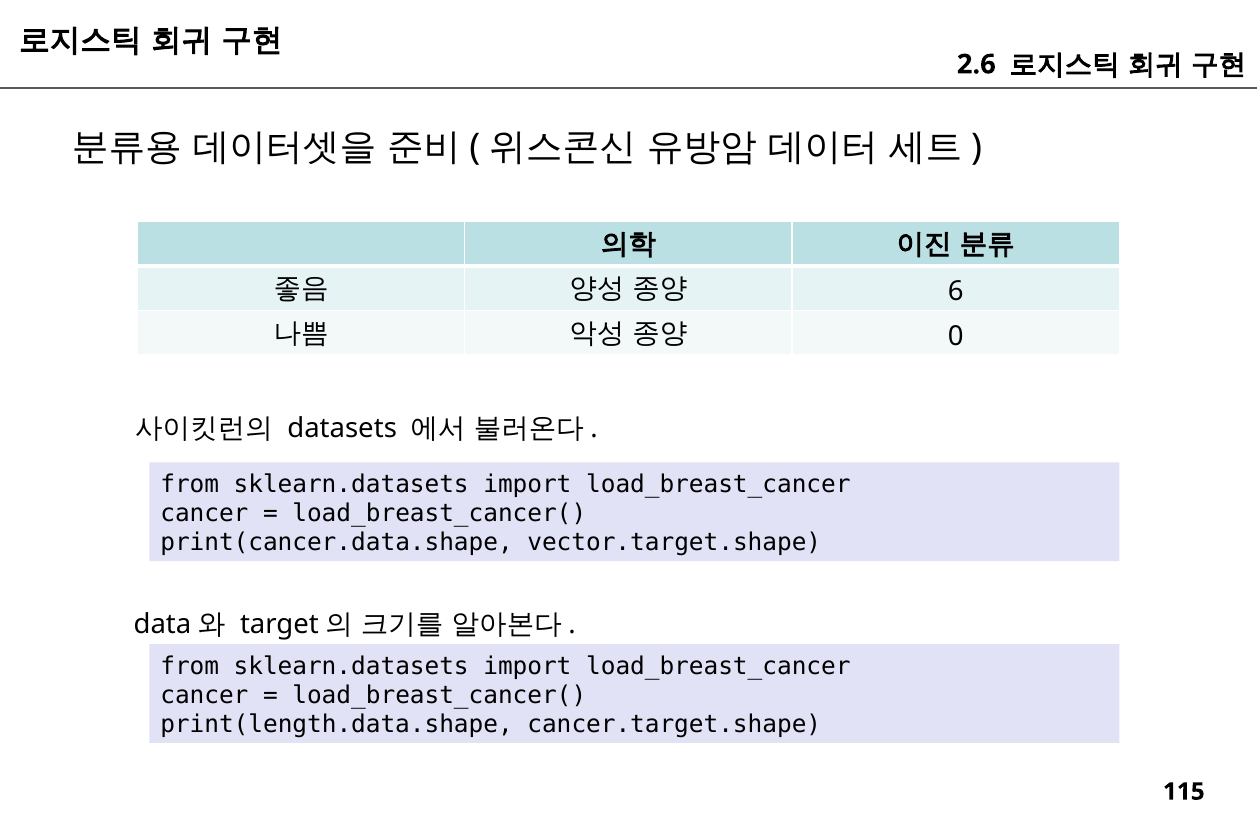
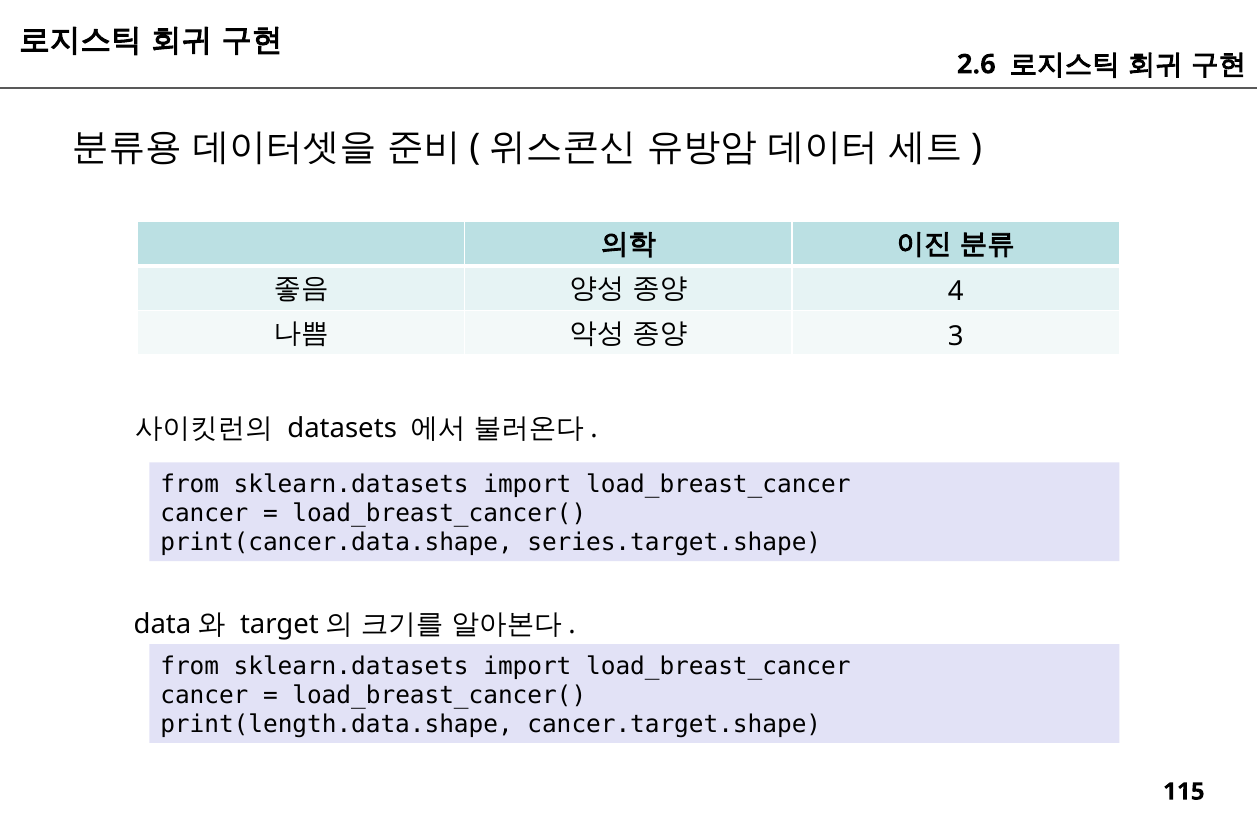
6: 6 -> 4
0: 0 -> 3
vector.target.shape: vector.target.shape -> series.target.shape
